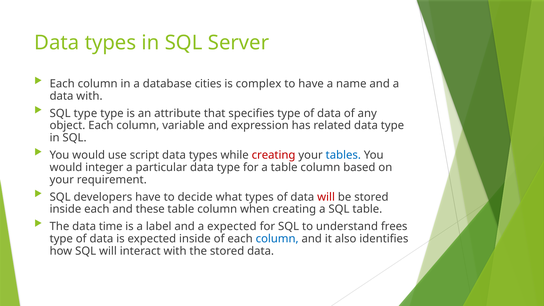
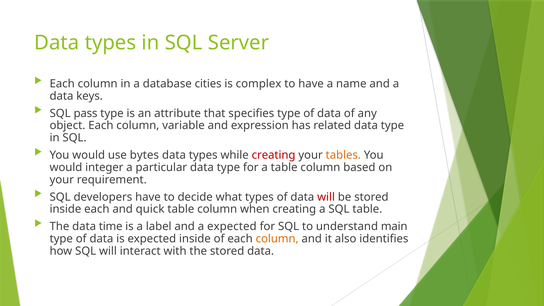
data with: with -> keys
SQL type: type -> pass
script: script -> bytes
tables colour: blue -> orange
these: these -> quick
frees: frees -> main
column at (277, 239) colour: blue -> orange
